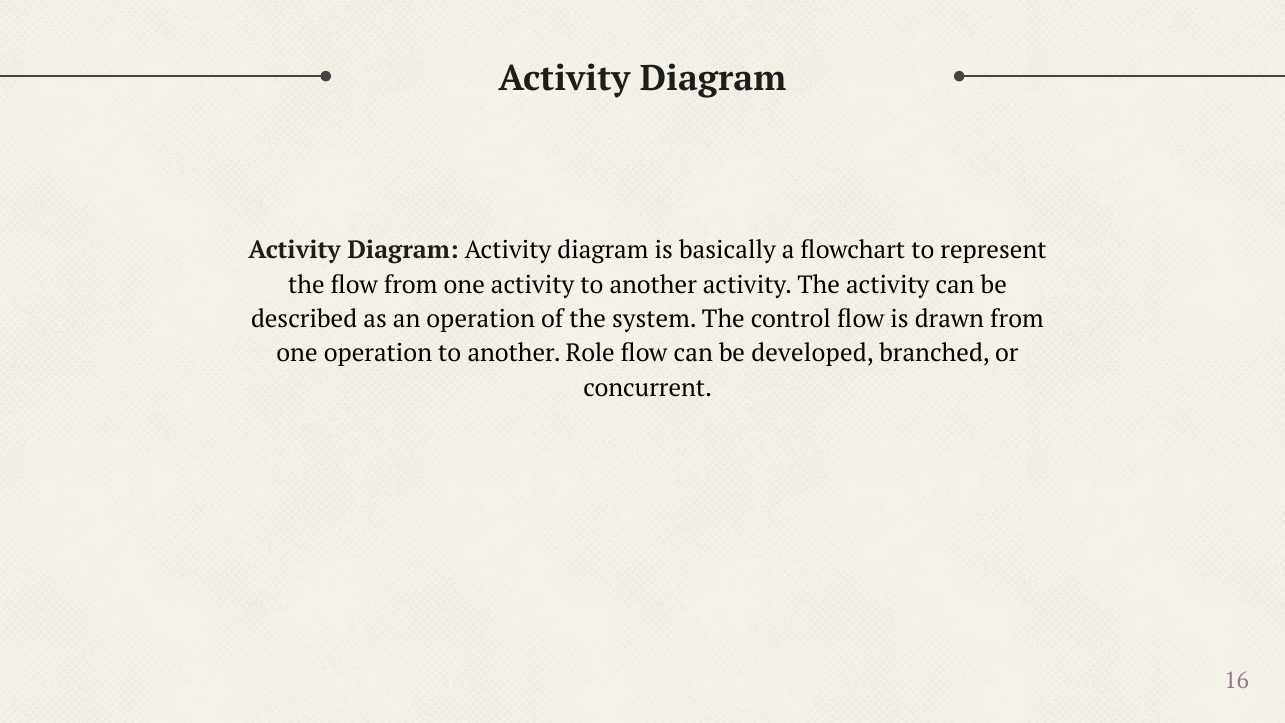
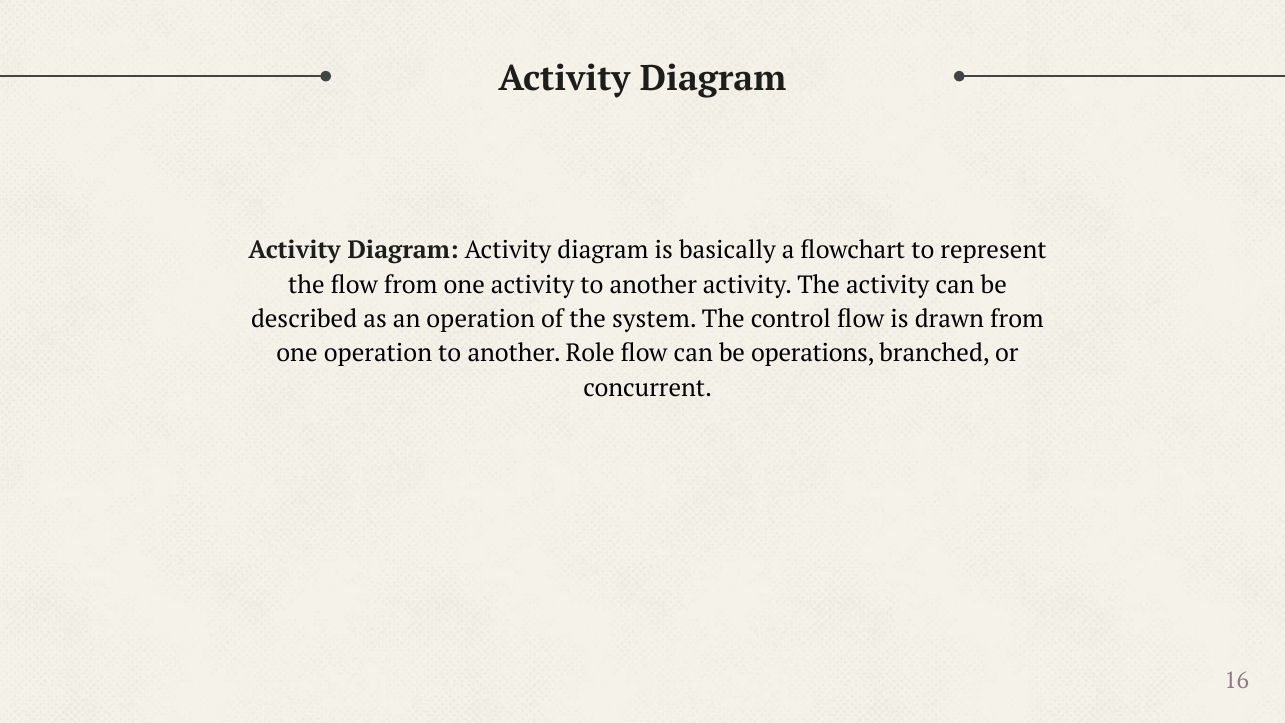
developed: developed -> operations
